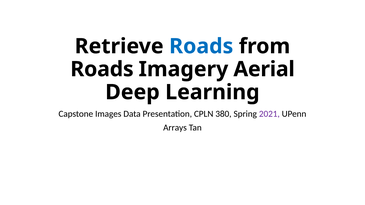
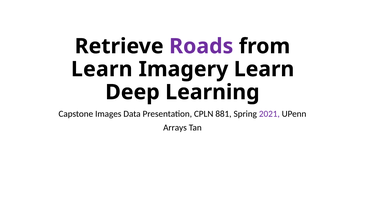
Roads at (201, 46) colour: blue -> purple
Roads at (102, 69): Roads -> Learn
Imagery Aerial: Aerial -> Learn
380: 380 -> 881
